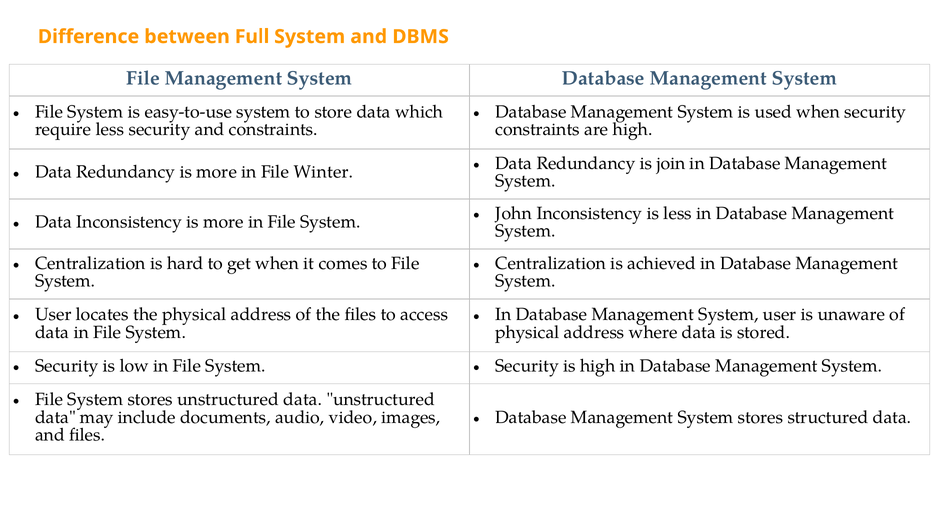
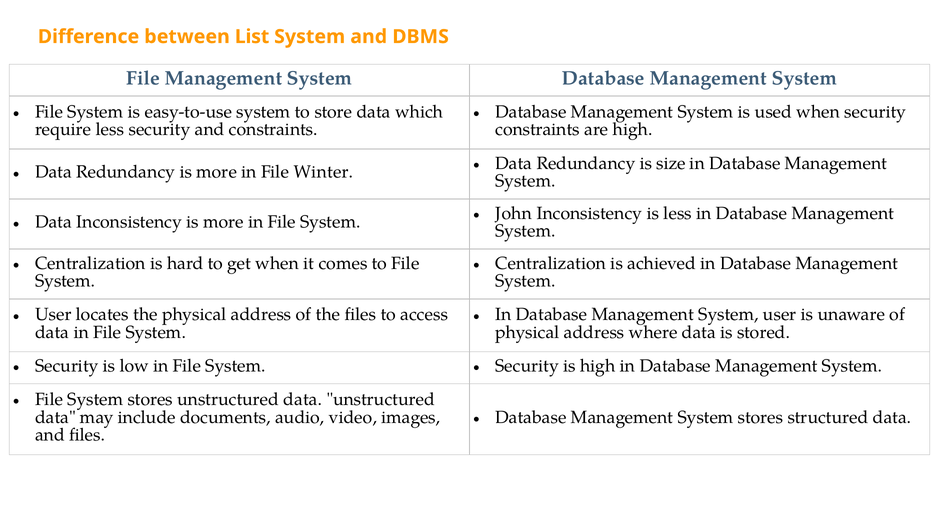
Full: Full -> List
join: join -> size
